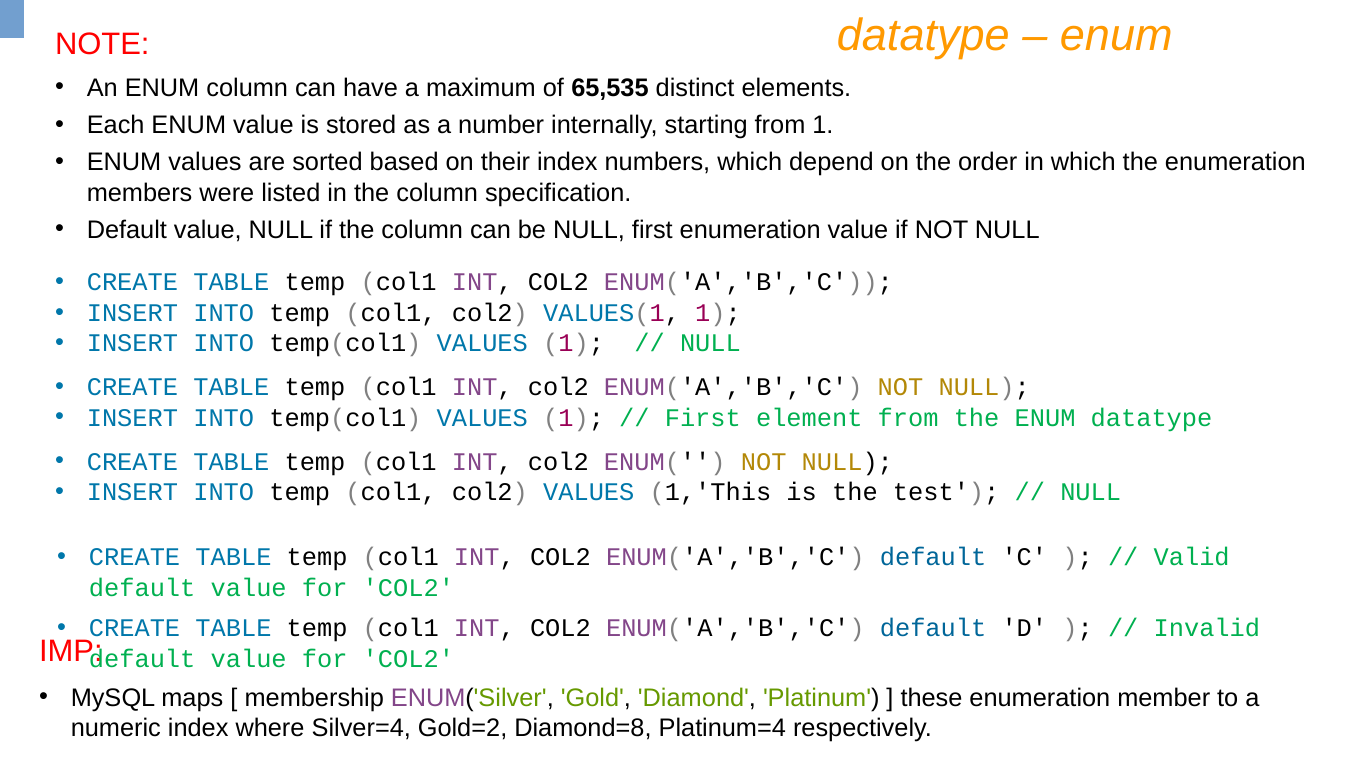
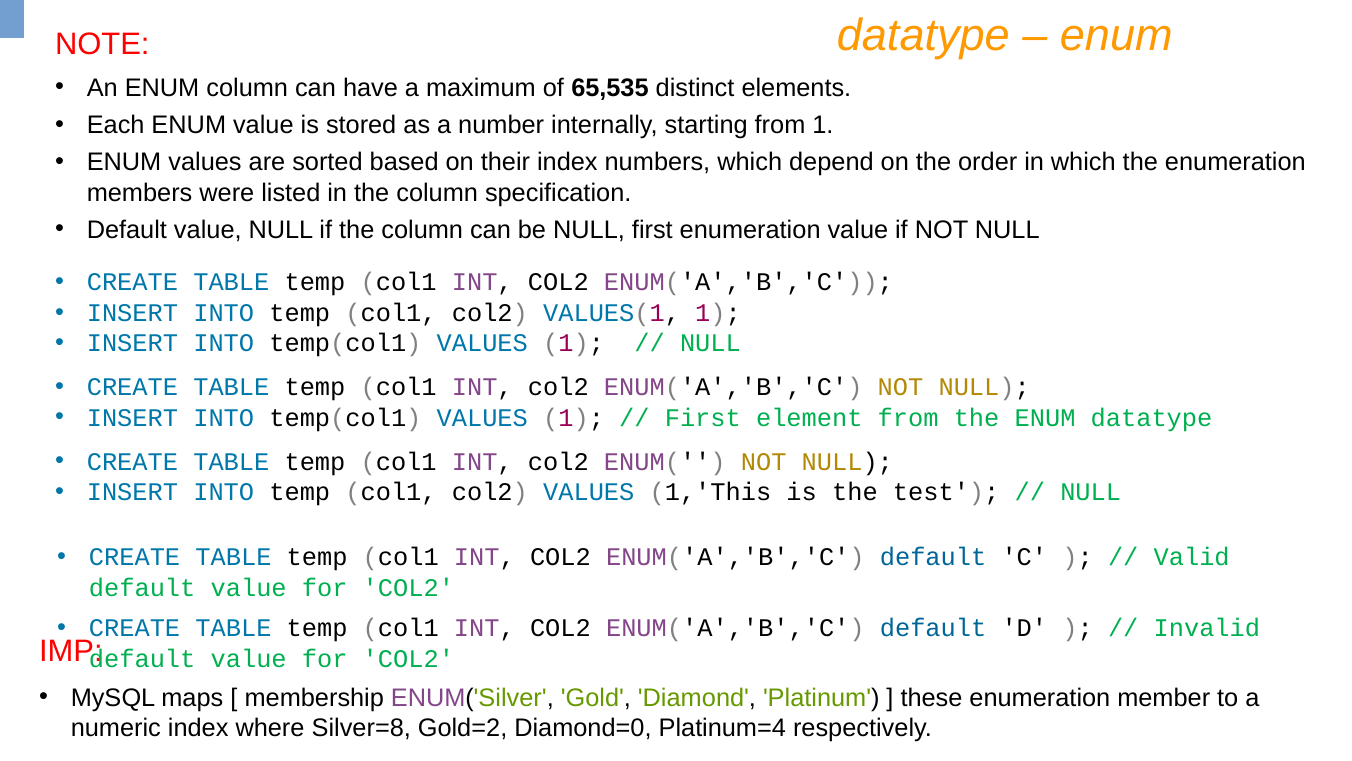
Silver=4: Silver=4 -> Silver=8
Diamond=8: Diamond=8 -> Diamond=0
